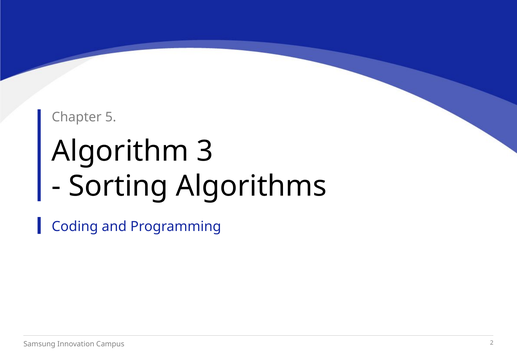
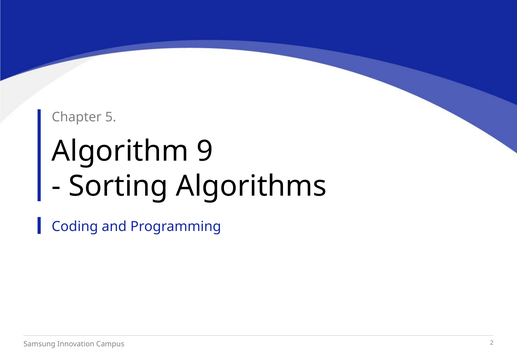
3: 3 -> 9
